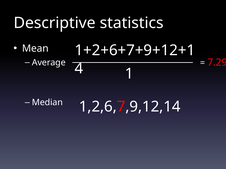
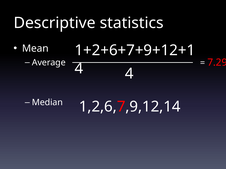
1 at (129, 74): 1 -> 4
